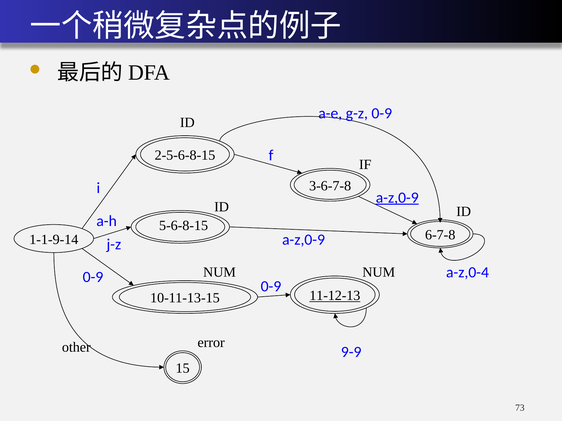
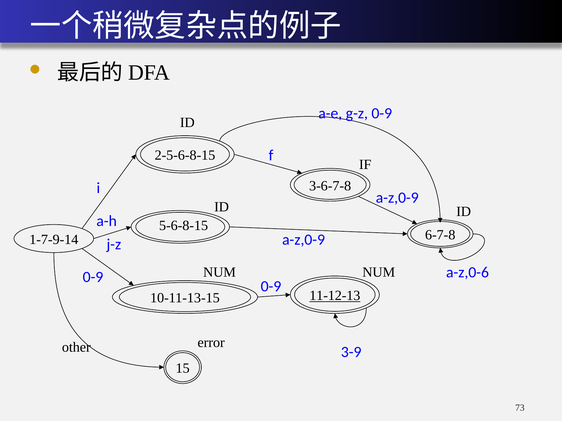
a-z,0-9 at (397, 198) underline: present -> none
1-1-9-14: 1-1-9-14 -> 1-7-9-14
a-z,0-4: a-z,0-4 -> a-z,0-6
9-9: 9-9 -> 3-9
